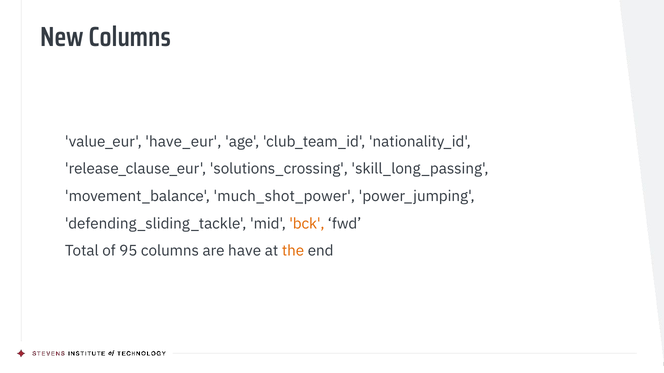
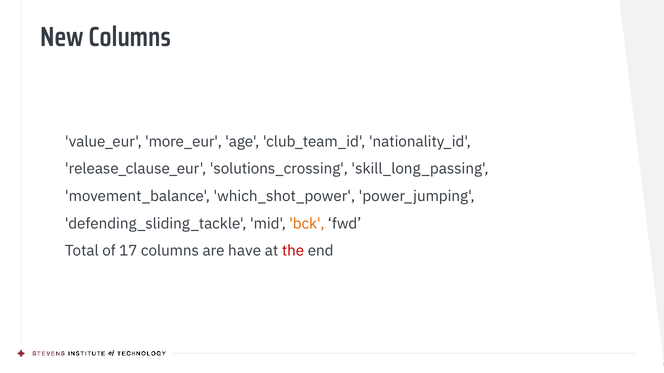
have_eur: have_eur -> more_eur
much_shot_power: much_shot_power -> which_shot_power
95: 95 -> 17
the colour: orange -> red
